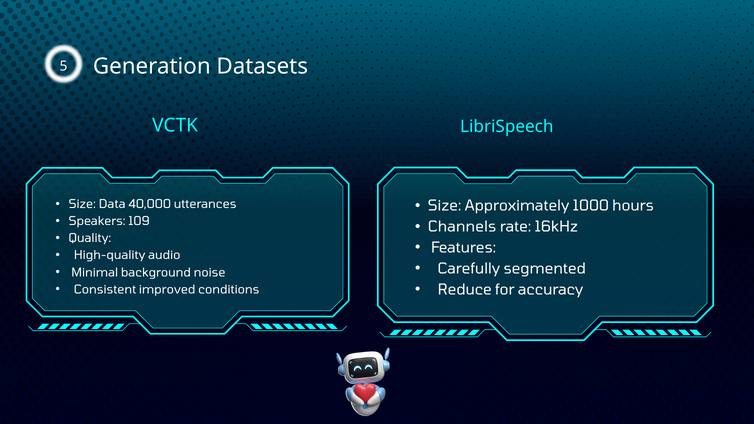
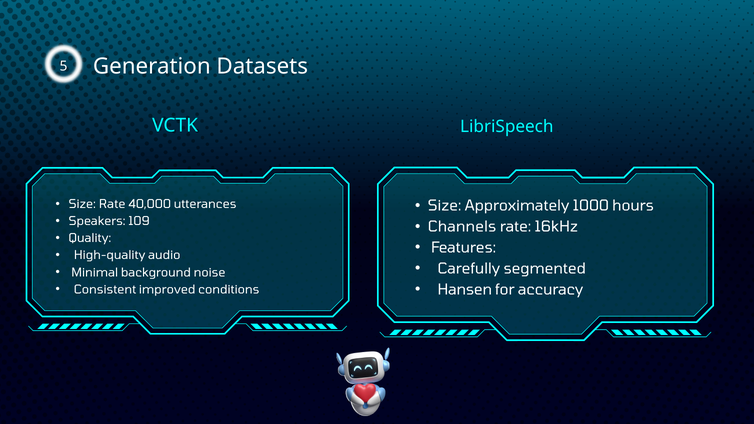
Size Data: Data -> Rate
Reduce: Reduce -> Hansen
